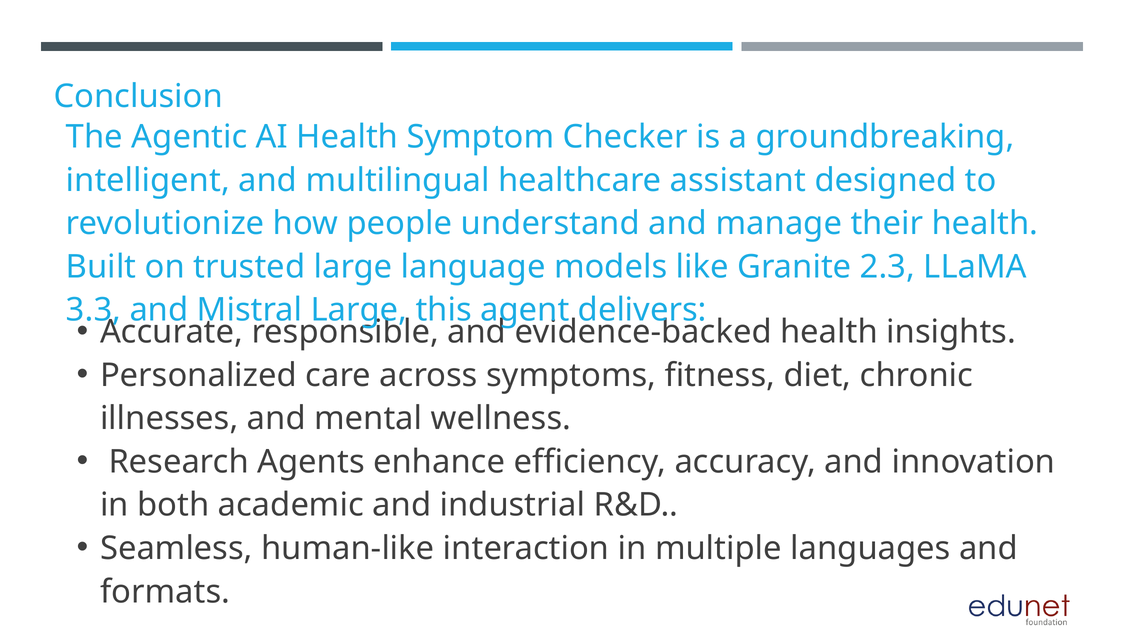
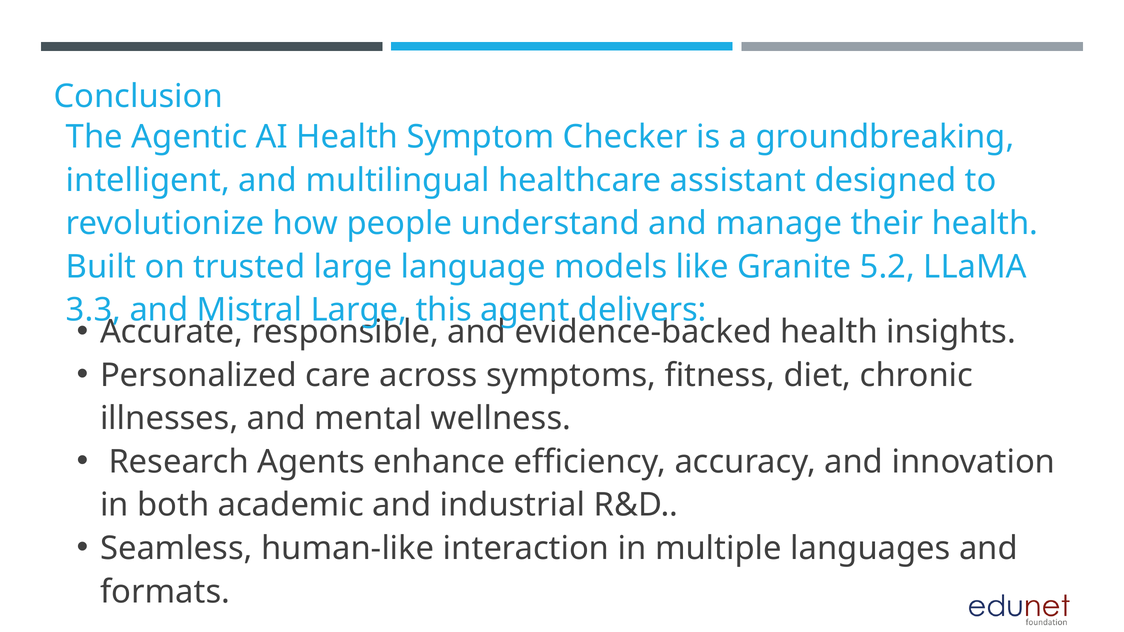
2.3: 2.3 -> 5.2
